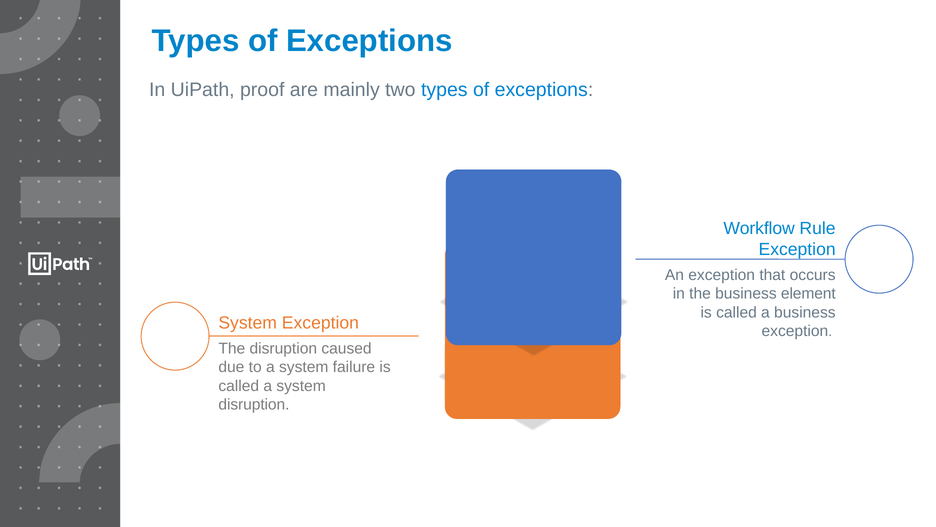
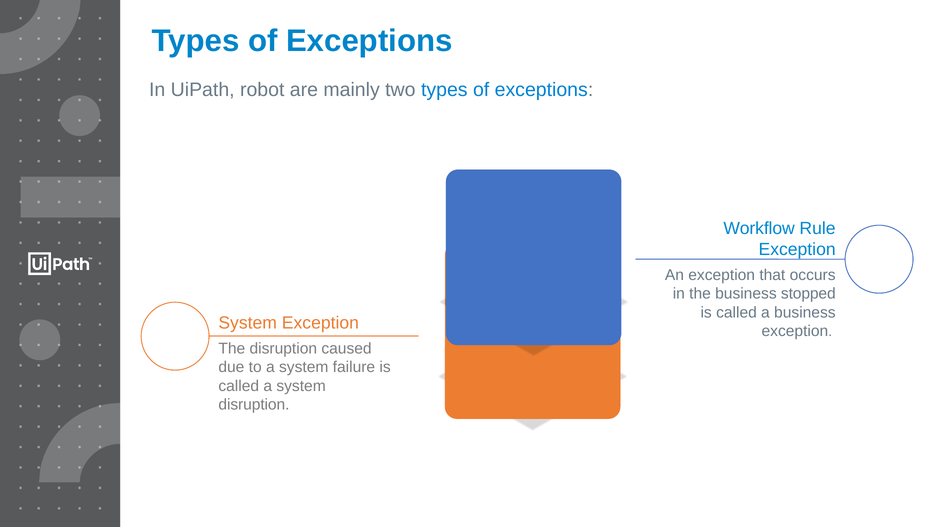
proof: proof -> robot
element: element -> stopped
